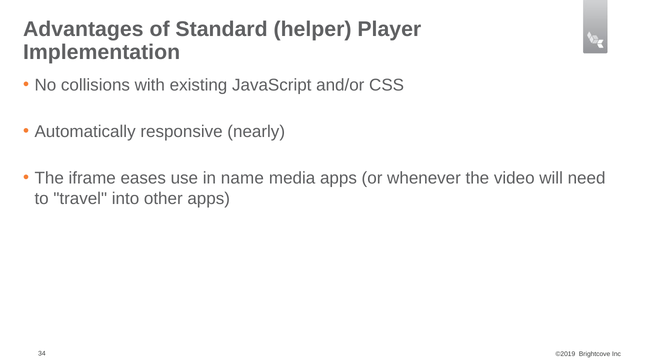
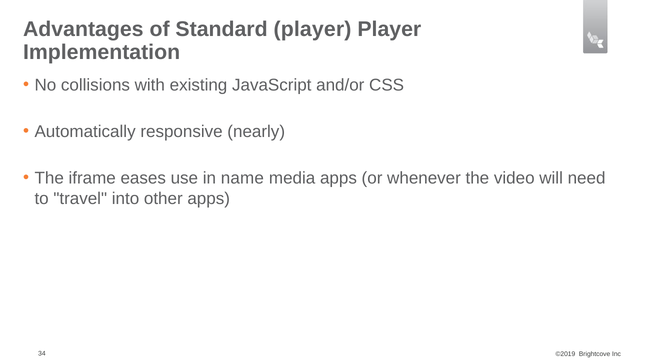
Standard helper: helper -> player
